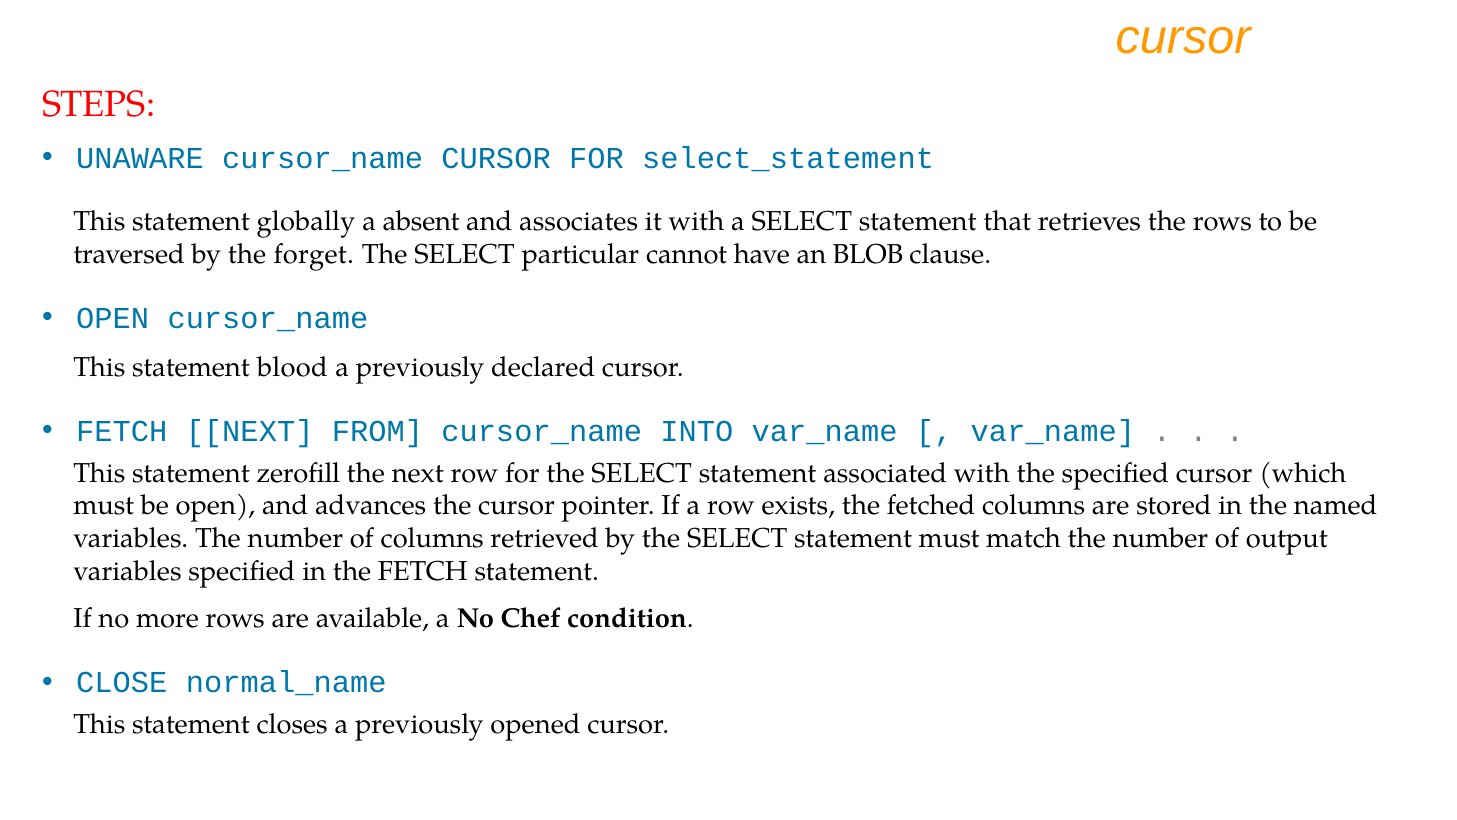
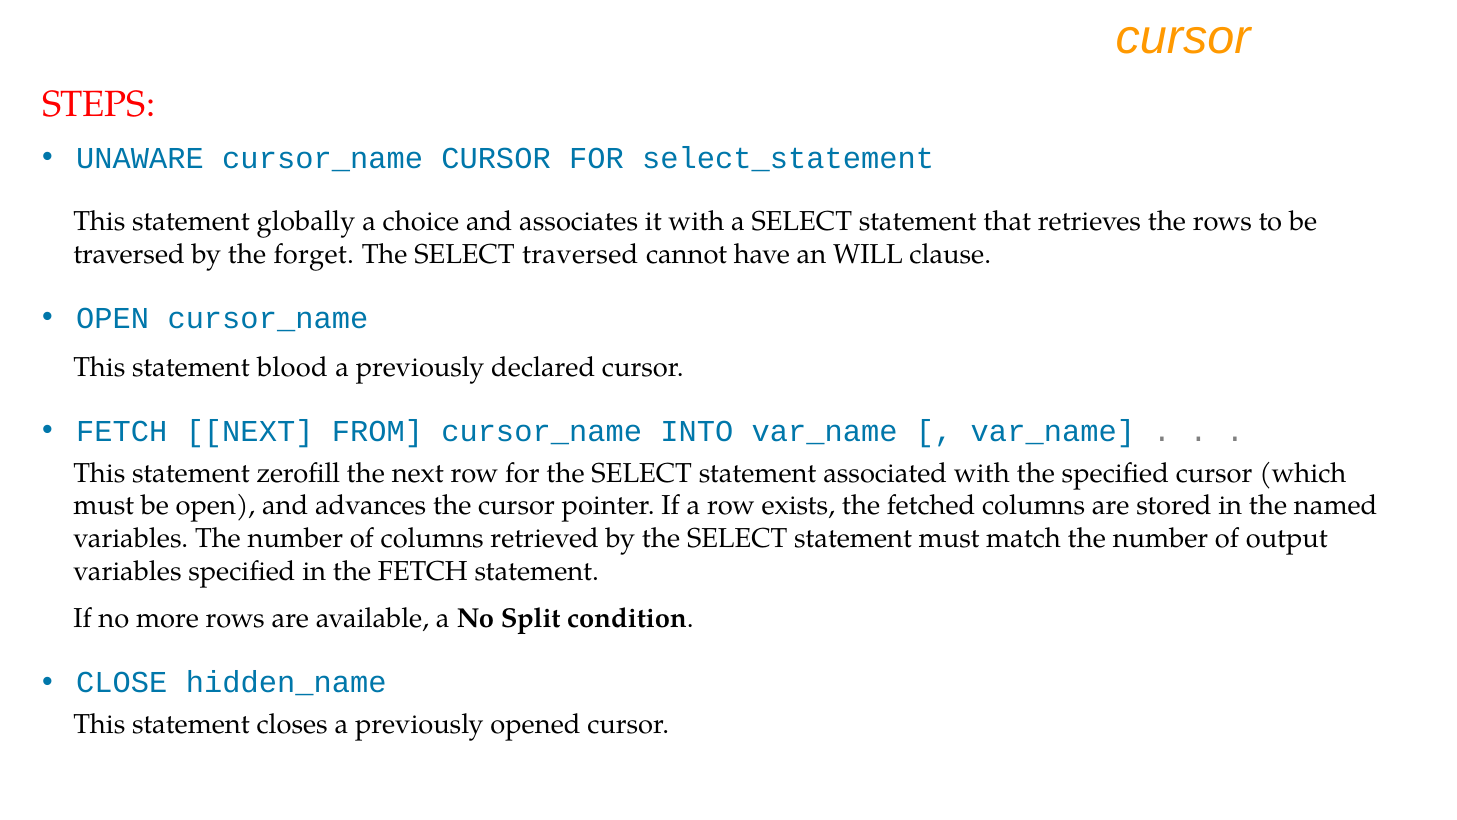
absent: absent -> choice
SELECT particular: particular -> traversed
BLOB: BLOB -> WILL
Chef: Chef -> Split
normal_name: normal_name -> hidden_name
